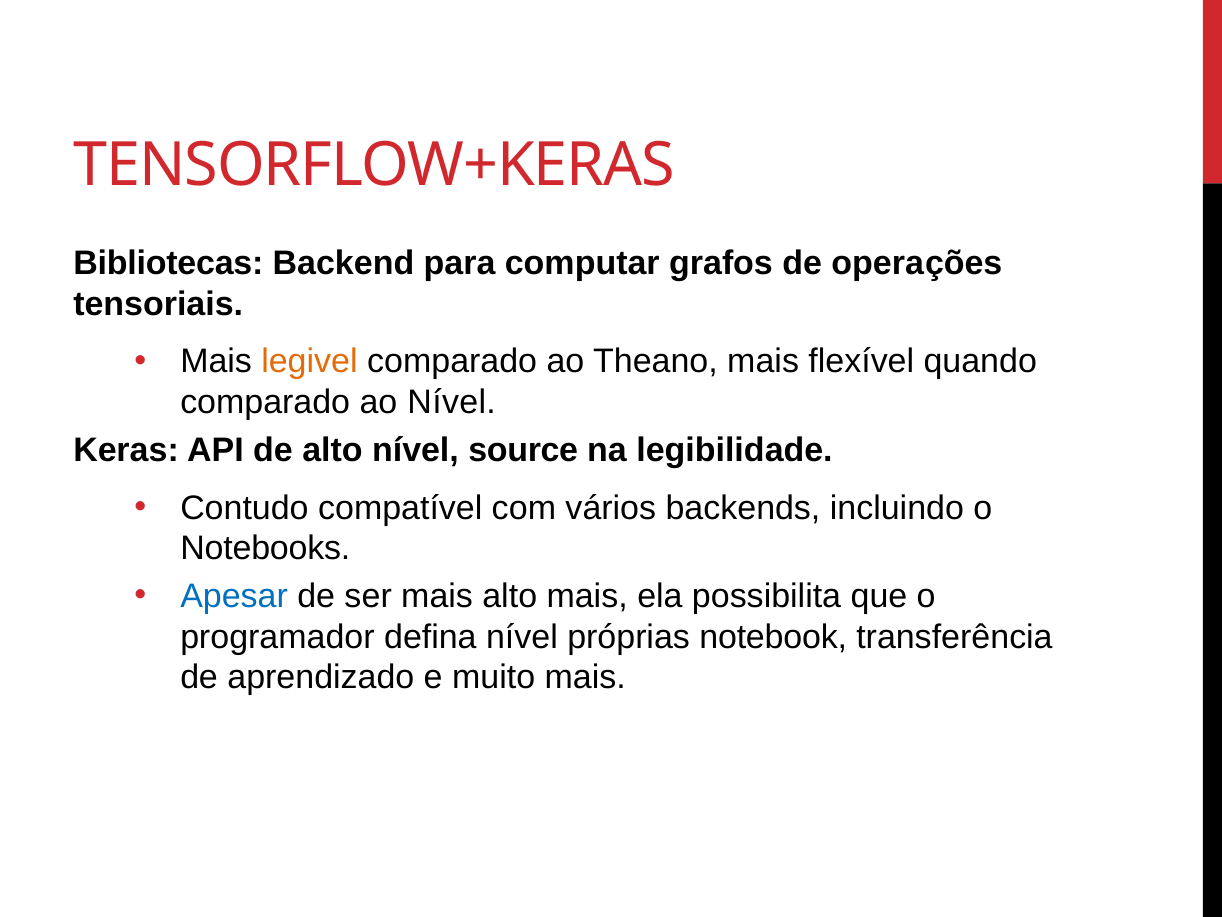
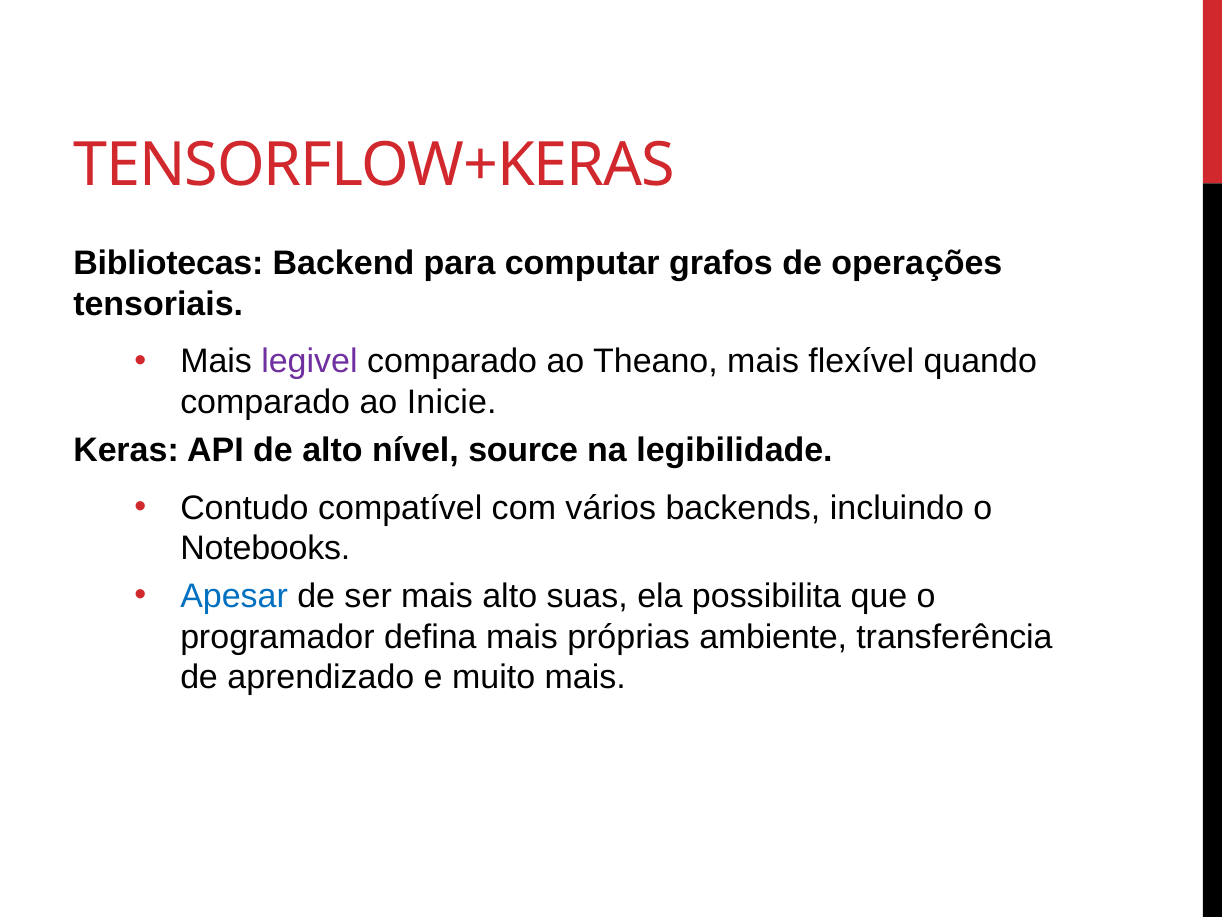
legivel colour: orange -> purple
ao Nível: Nível -> Inicie
alto mais: mais -> suas
defina nível: nível -> mais
notebook: notebook -> ambiente
